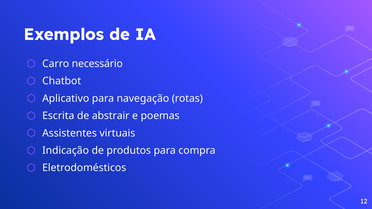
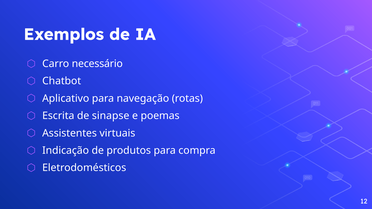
abstrair: abstrair -> sinapse
